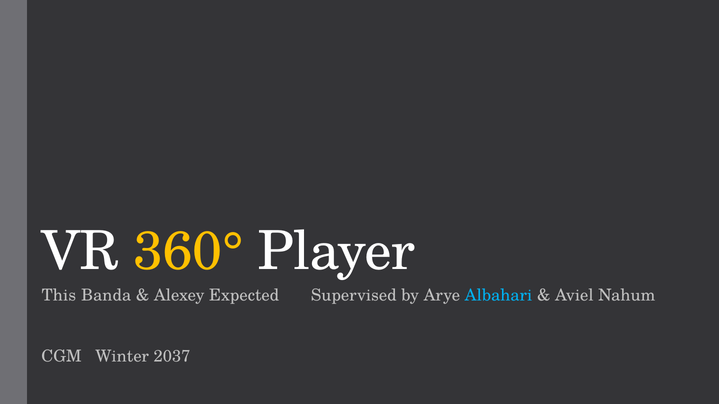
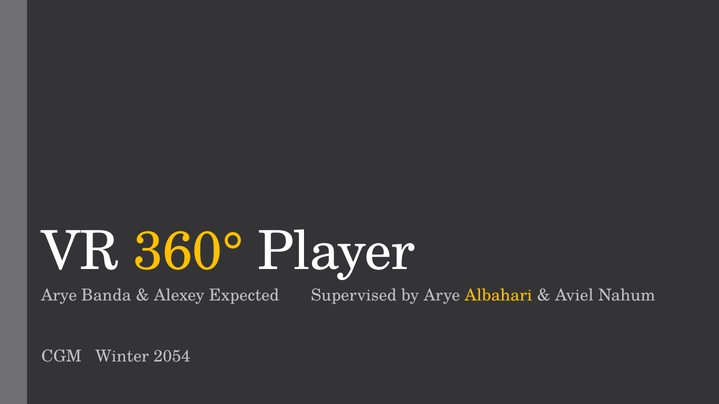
This at (59, 295): This -> Arye
Albahari colour: light blue -> yellow
2037: 2037 -> 2054
